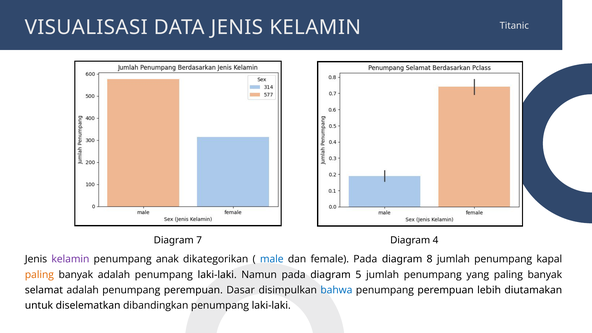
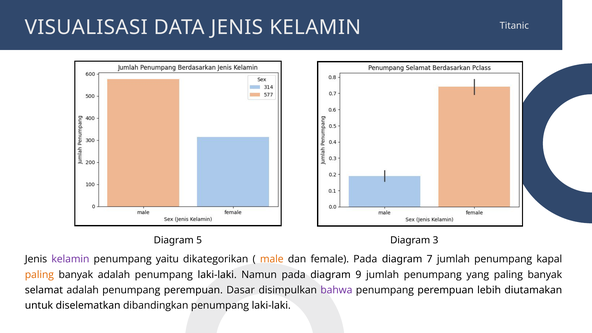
7: 7 -> 5
4: 4 -> 3
anak: anak -> yaitu
male colour: blue -> orange
8: 8 -> 7
5: 5 -> 9
bahwa colour: blue -> purple
